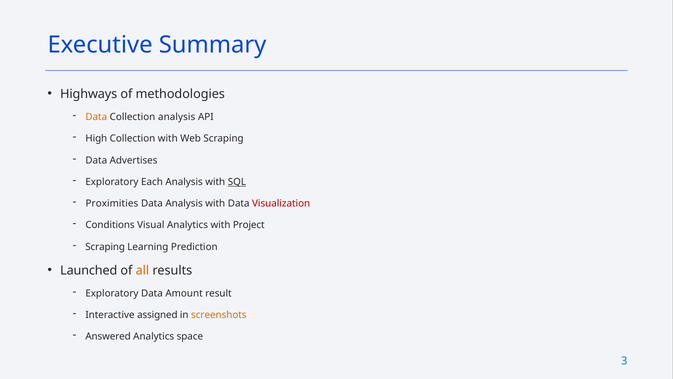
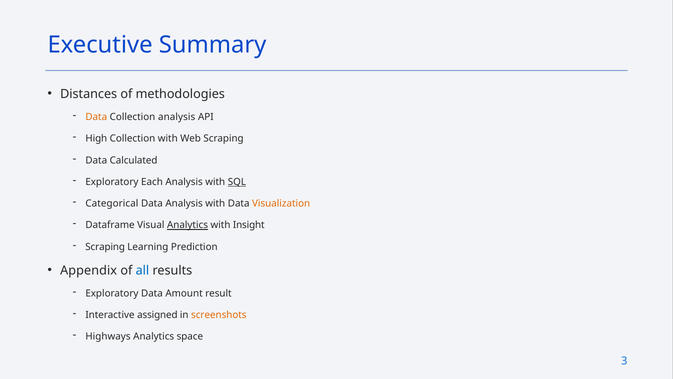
Highways: Highways -> Distances
Advertises: Advertises -> Calculated
Proximities: Proximities -> Categorical
Visualization colour: red -> orange
Conditions: Conditions -> Dataframe
Analytics at (188, 225) underline: none -> present
Project: Project -> Insight
Launched: Launched -> Appendix
all colour: orange -> blue
Answered: Answered -> Highways
